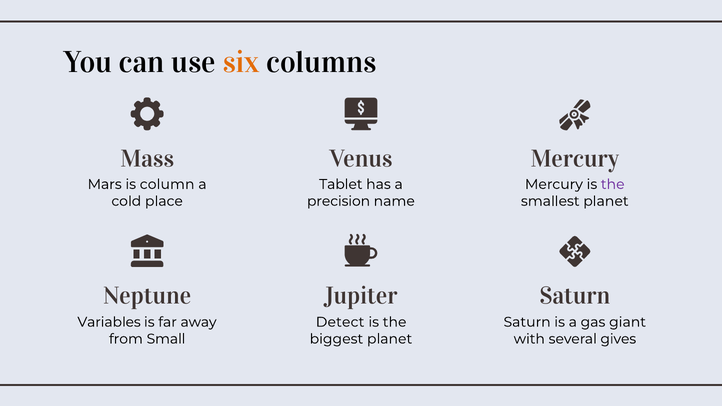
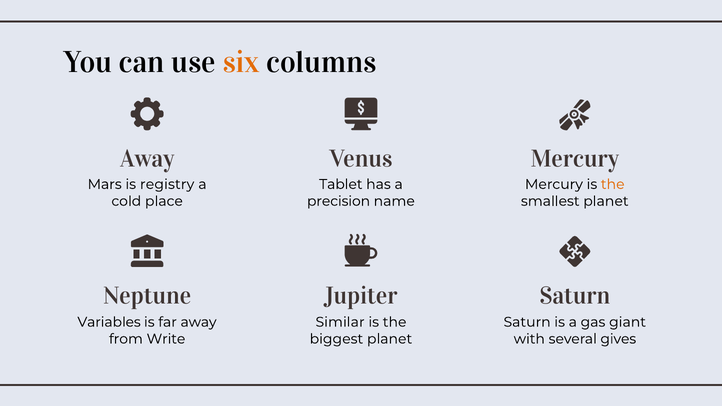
Mass at (147, 159): Mass -> Away
column: column -> registry
the at (613, 184) colour: purple -> orange
Detect: Detect -> Similar
Small: Small -> Write
